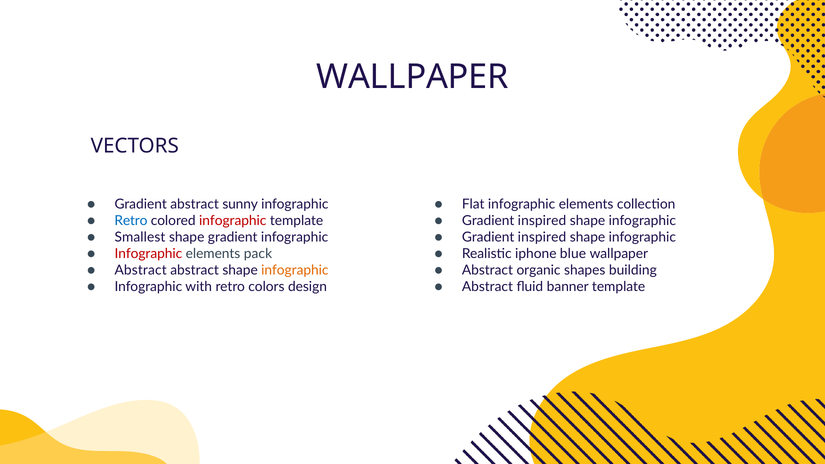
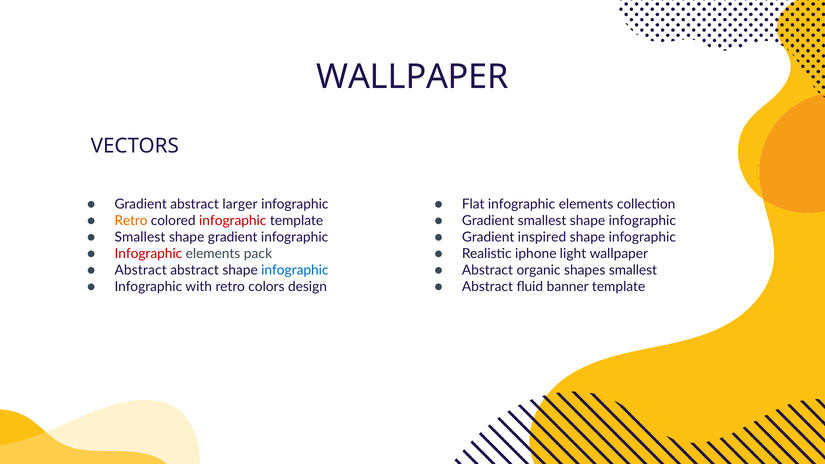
sunny: sunny -> larger
Retro at (131, 221) colour: blue -> orange
inspired at (542, 221): inspired -> smallest
blue: blue -> light
infographic at (295, 270) colour: orange -> blue
shapes building: building -> smallest
